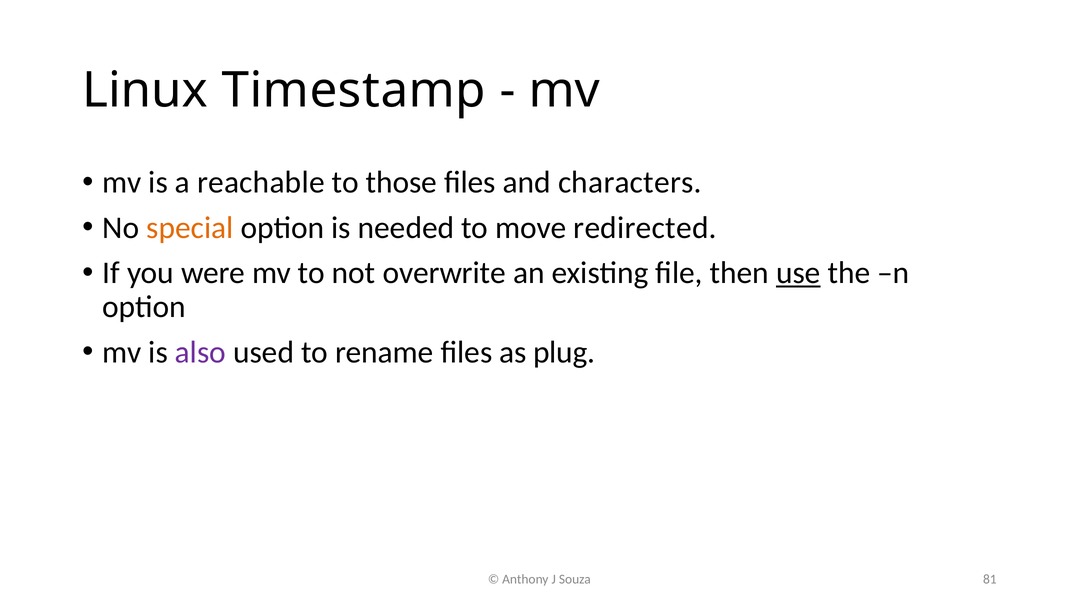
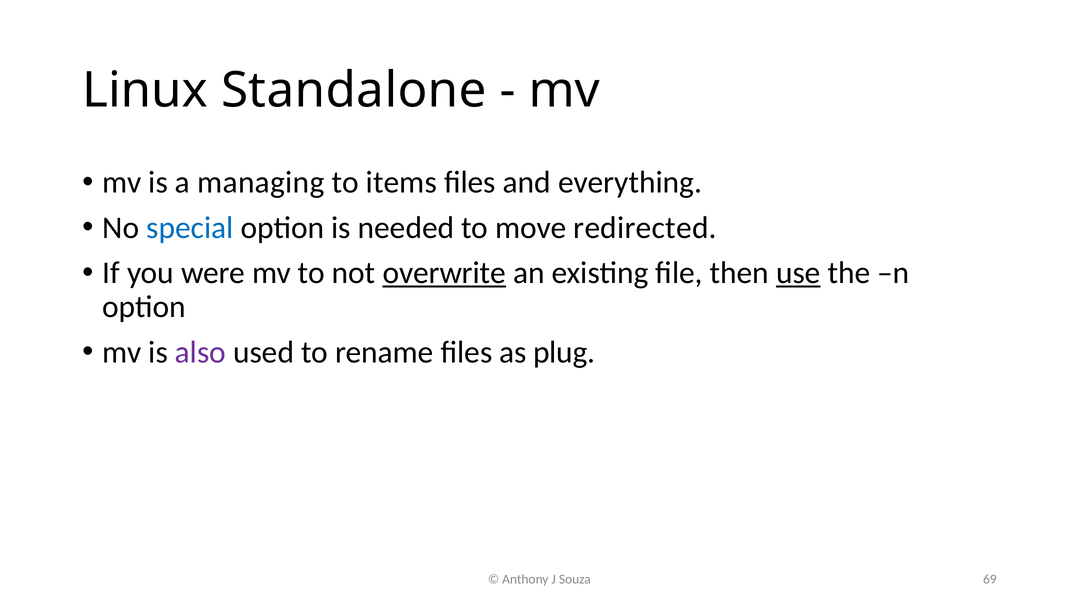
Timestamp: Timestamp -> Standalone
reachable: reachable -> managing
those: those -> items
characters: characters -> everything
special colour: orange -> blue
overwrite underline: none -> present
81: 81 -> 69
